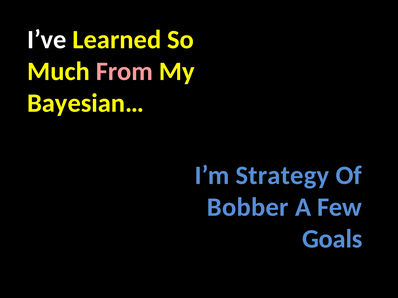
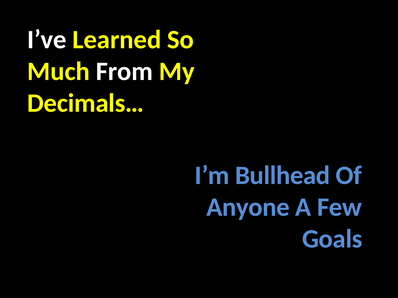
From colour: pink -> white
Bayesian…: Bayesian… -> Decimals…
Strategy: Strategy -> Bullhead
Bobber: Bobber -> Anyone
